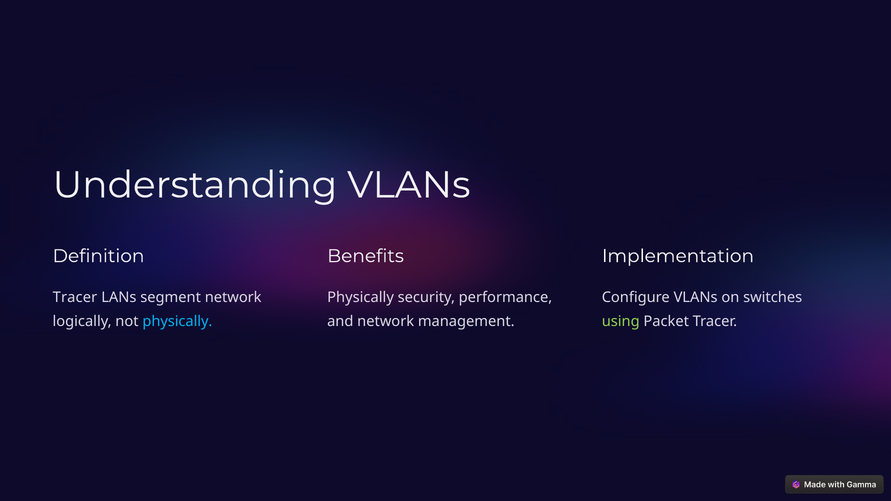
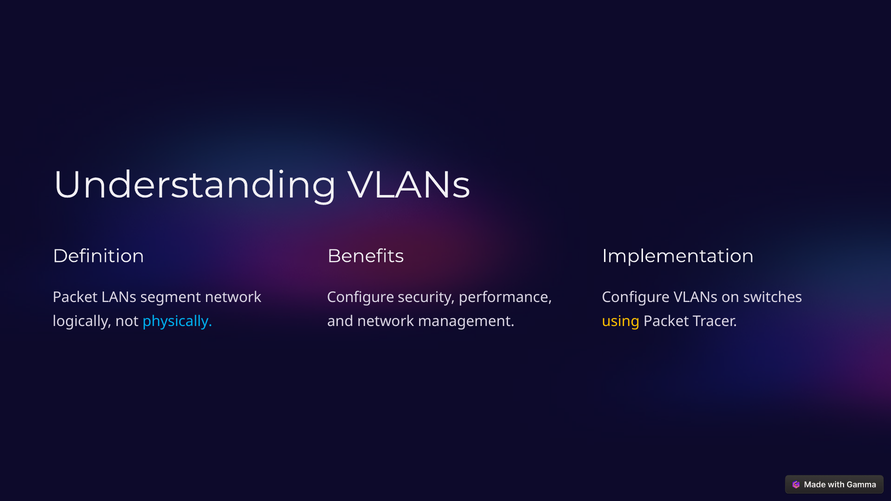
Tracer at (75, 298): Tracer -> Packet
Physically at (361, 298): Physically -> Configure
using colour: light green -> yellow
